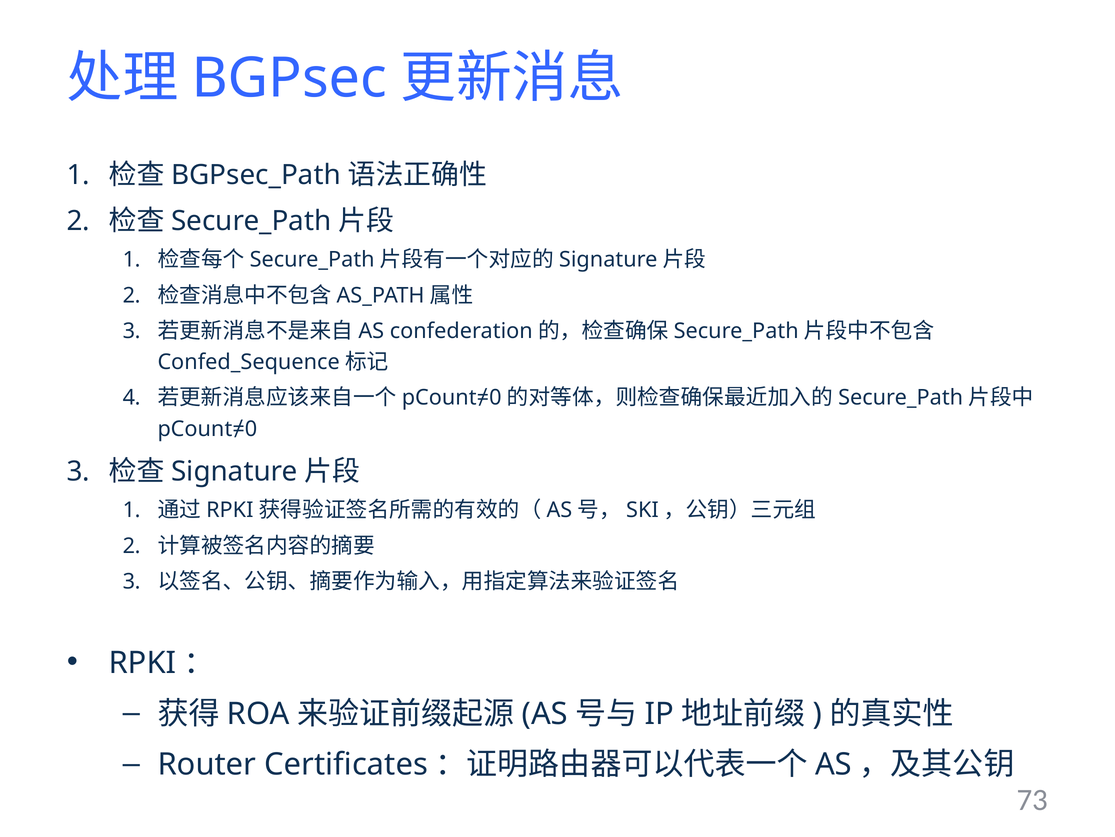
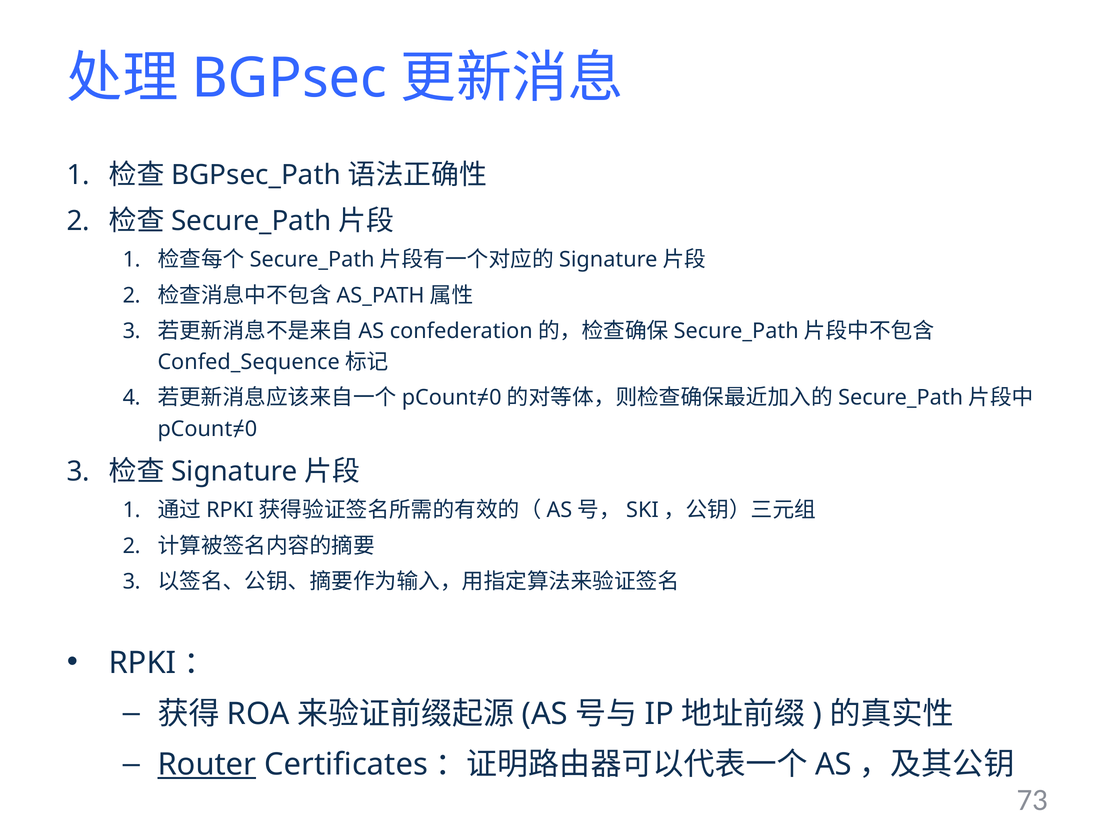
Router underline: none -> present
